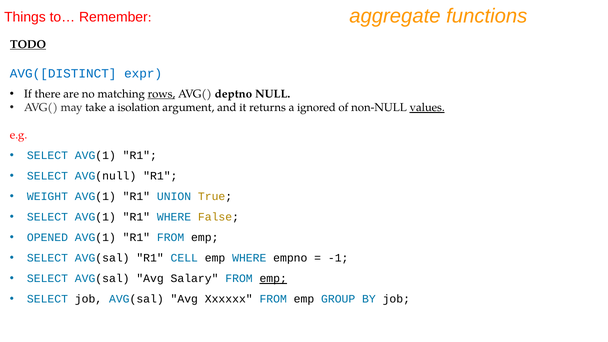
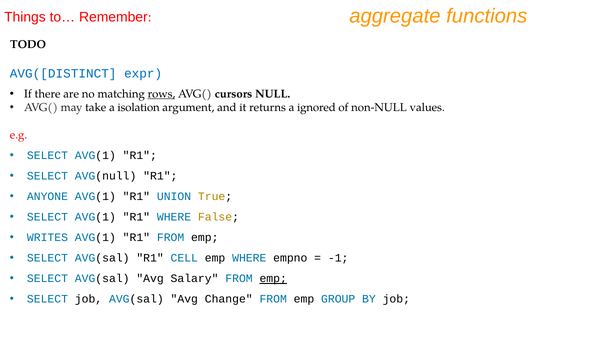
TODO underline: present -> none
deptno: deptno -> cursors
values underline: present -> none
WEIGHT: WEIGHT -> ANYONE
OPENED: OPENED -> WRITES
Xxxxxx: Xxxxxx -> Change
